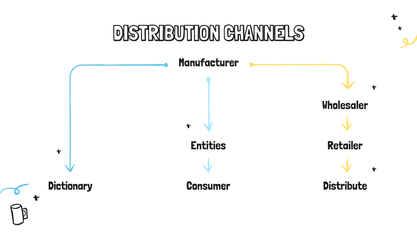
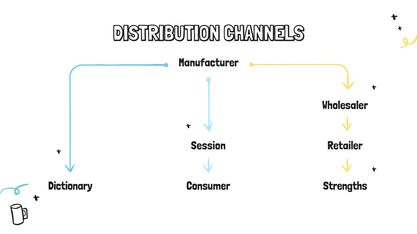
Entities: Entities -> Session
Distribute: Distribute -> Strengths
